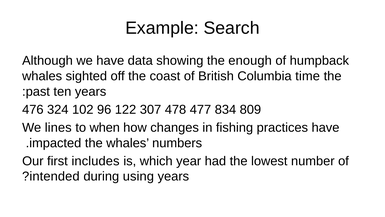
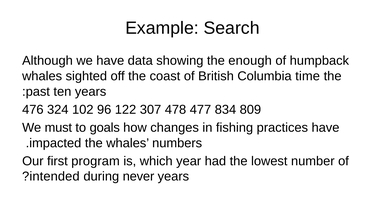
lines: lines -> must
when: when -> goals
includes: includes -> program
using: using -> never
